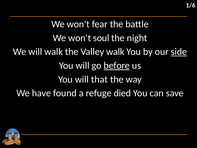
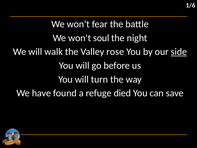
Valley walk: walk -> rose
before underline: present -> none
that: that -> turn
